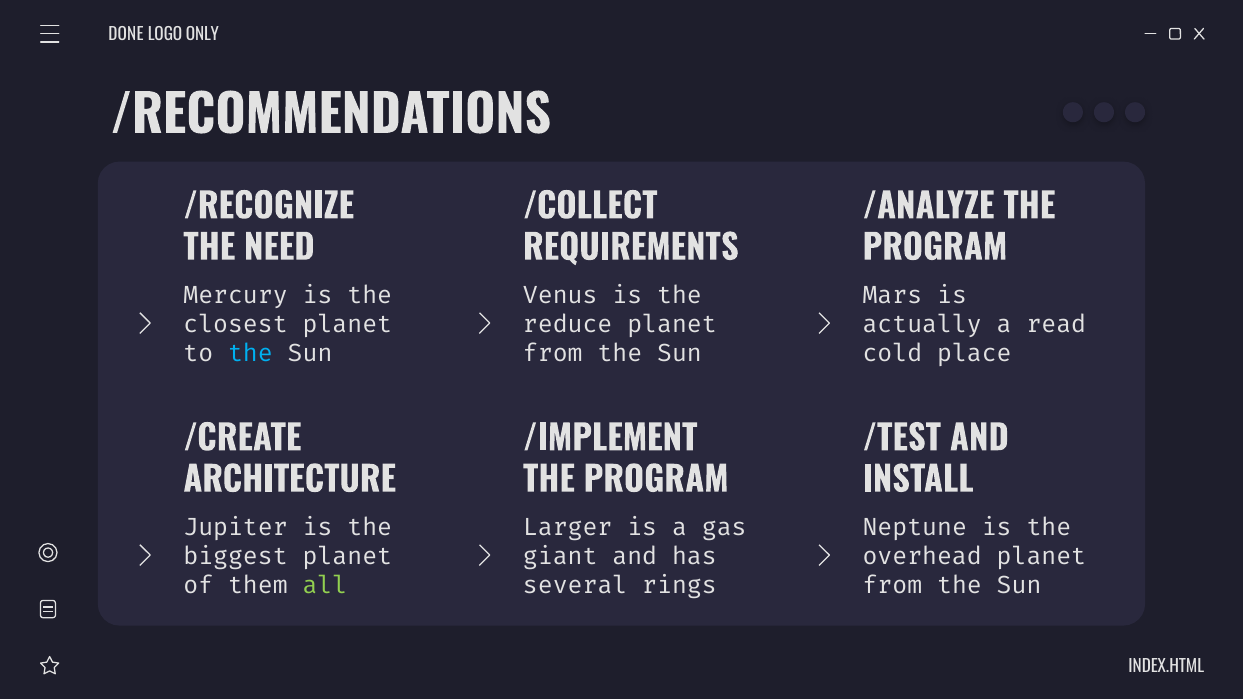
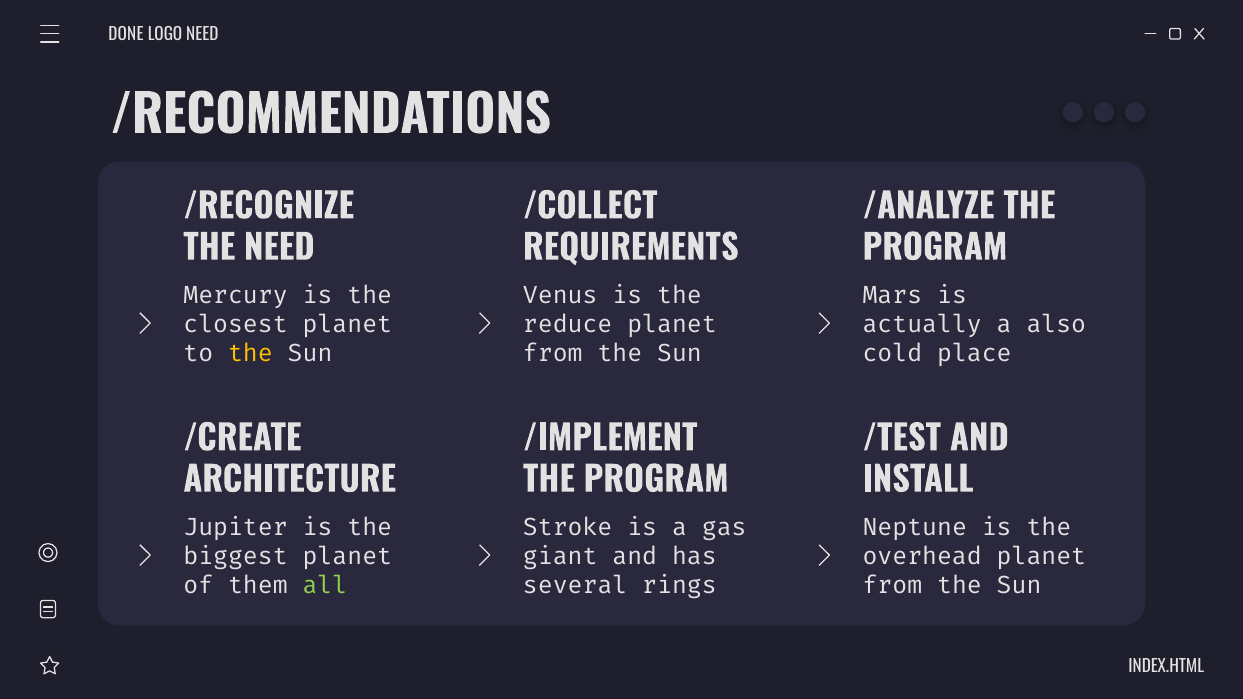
LOGO ONLY: ONLY -> NEED
read: read -> also
the at (250, 354) colour: light blue -> yellow
Larger: Larger -> Stroke
